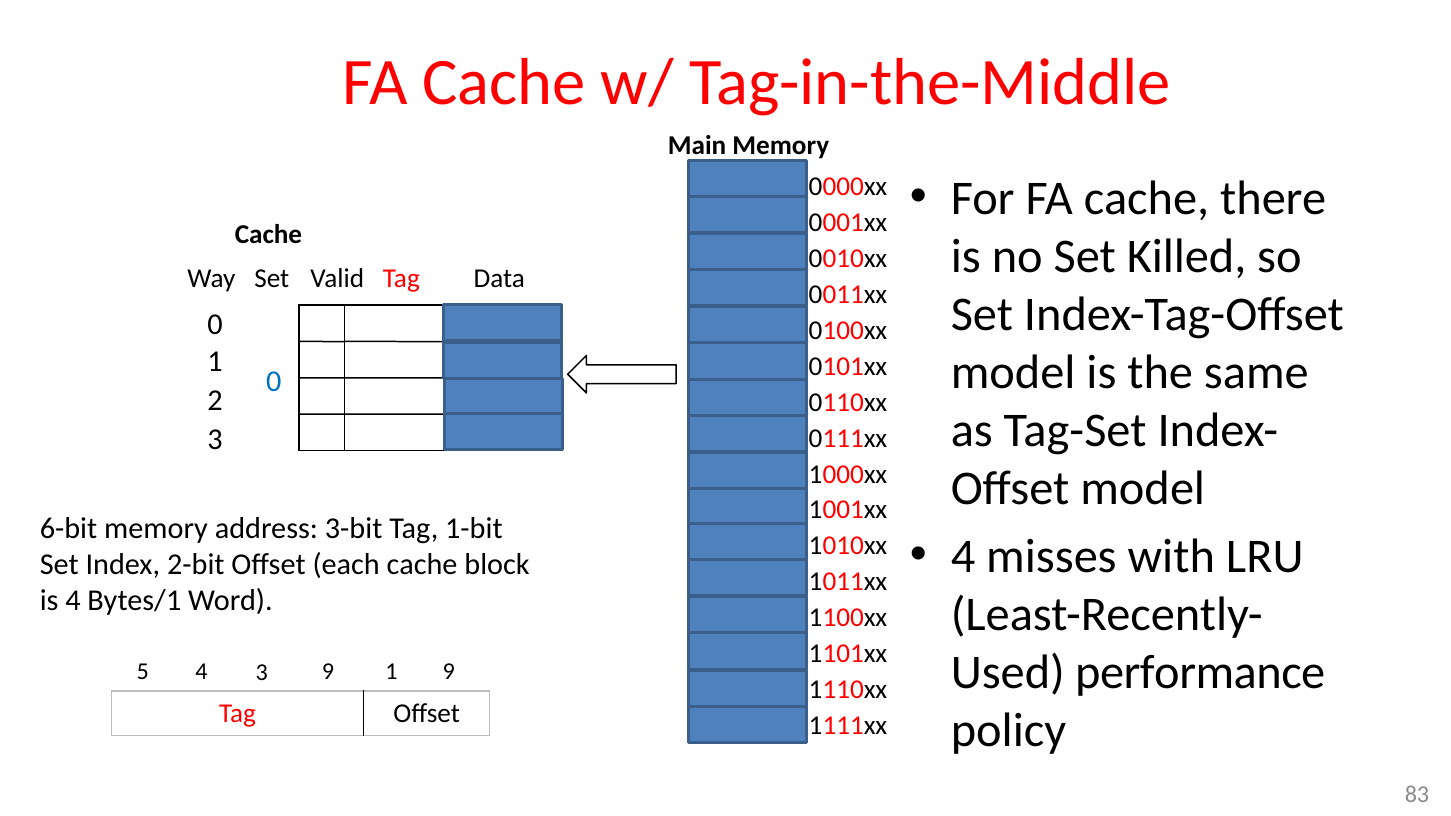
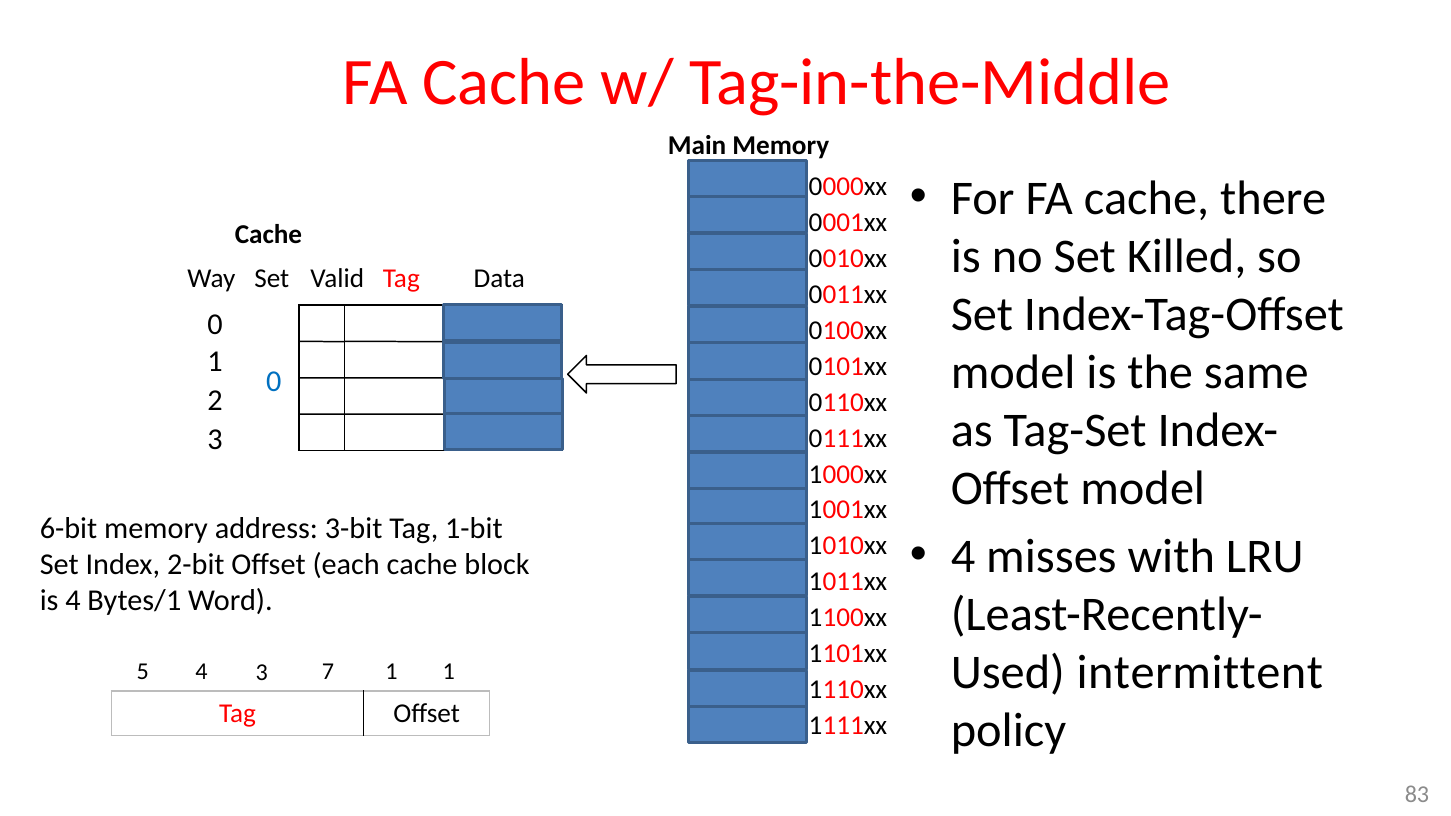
performance: performance -> intermittent
3 9: 9 -> 7
1 9: 9 -> 1
